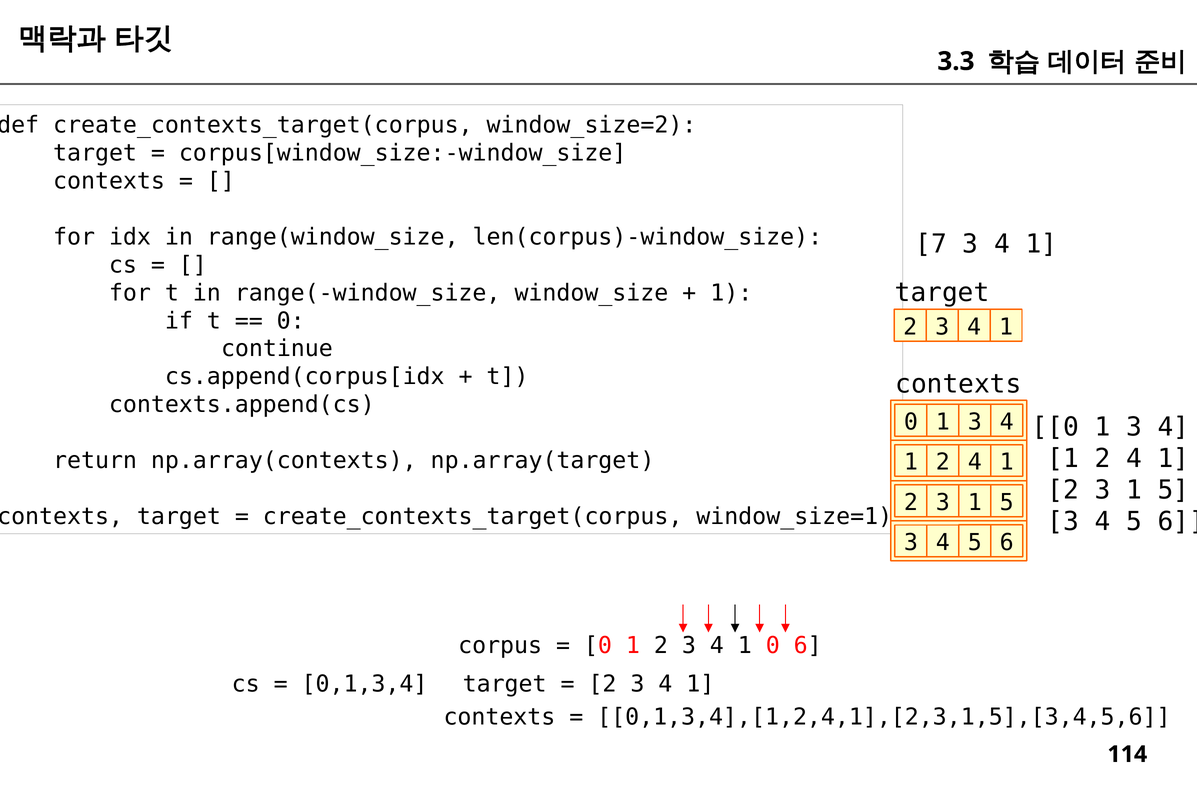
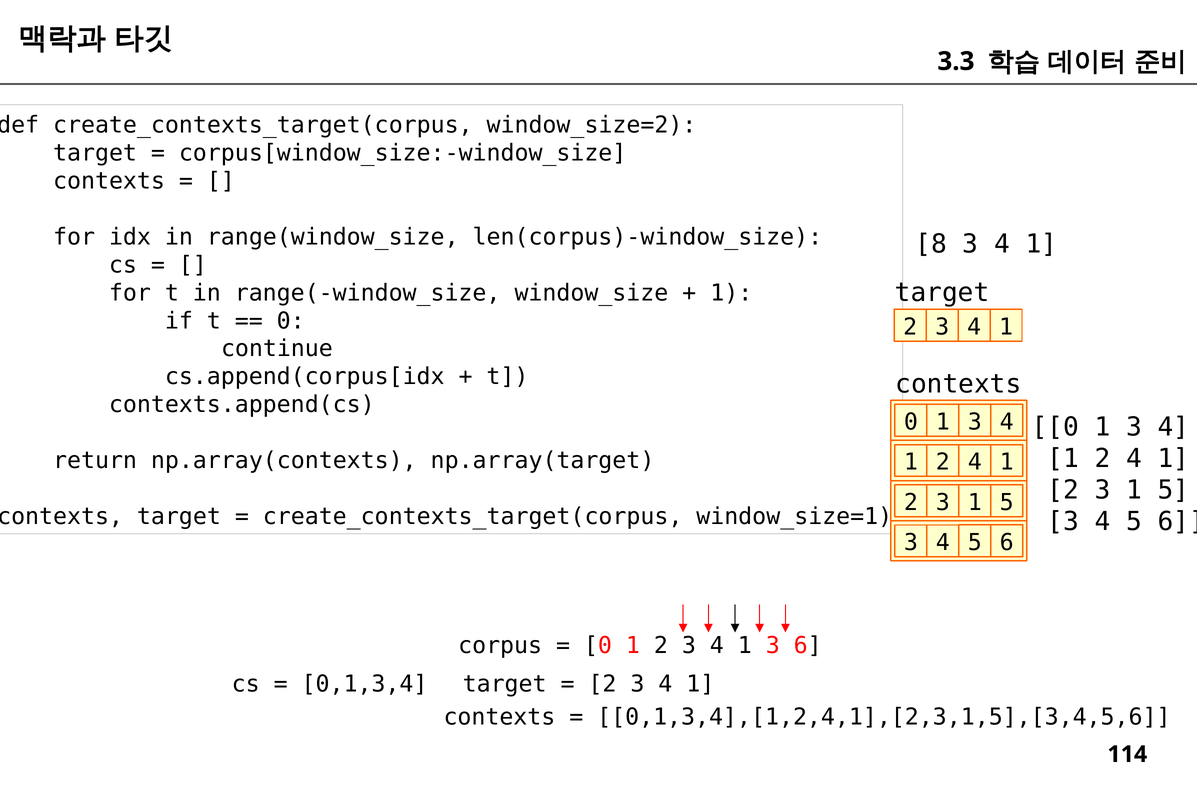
7: 7 -> 8
0 at (773, 646): 0 -> 3
